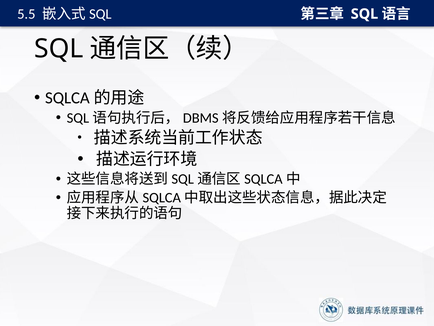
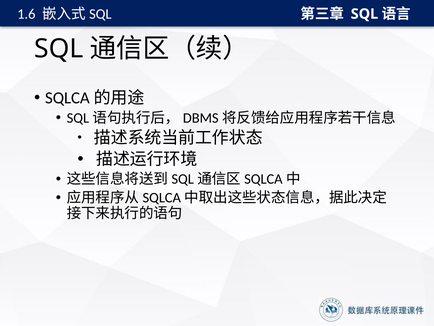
5.5: 5.5 -> 1.6
